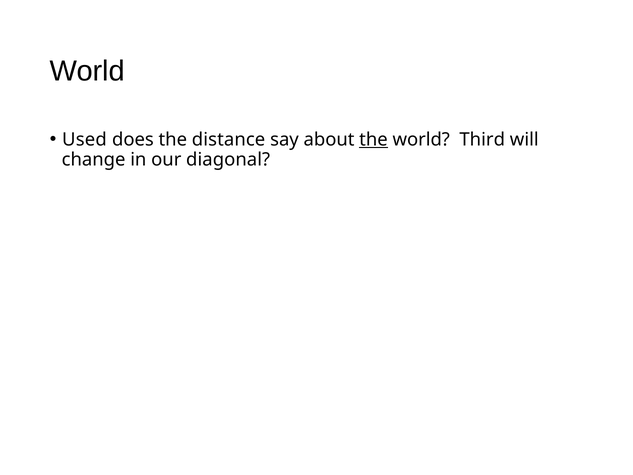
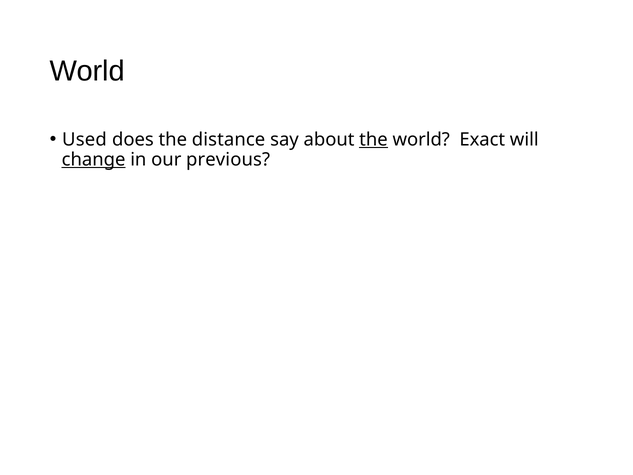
Third: Third -> Exact
change underline: none -> present
diagonal: diagonal -> previous
